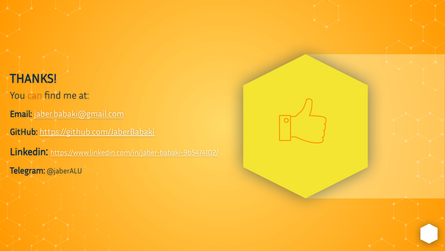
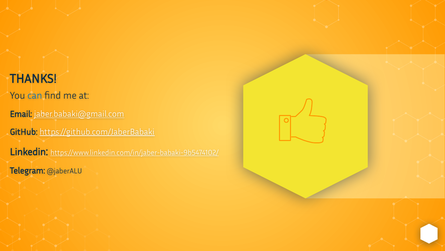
can colour: orange -> blue
